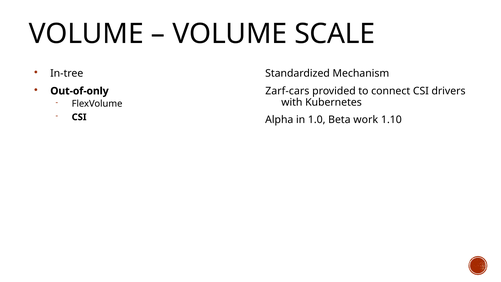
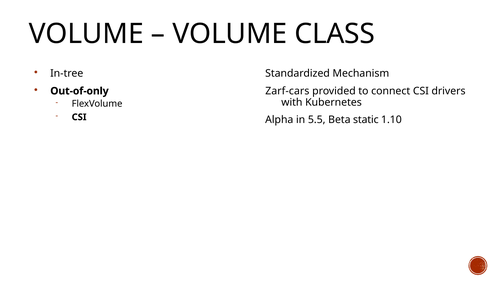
SCALE: SCALE -> CLASS
1.0: 1.0 -> 5.5
work: work -> static
